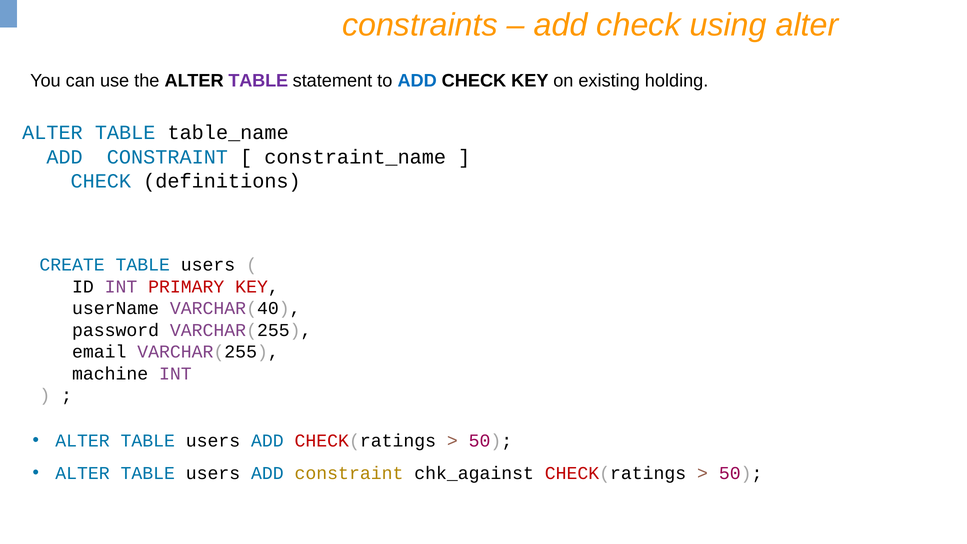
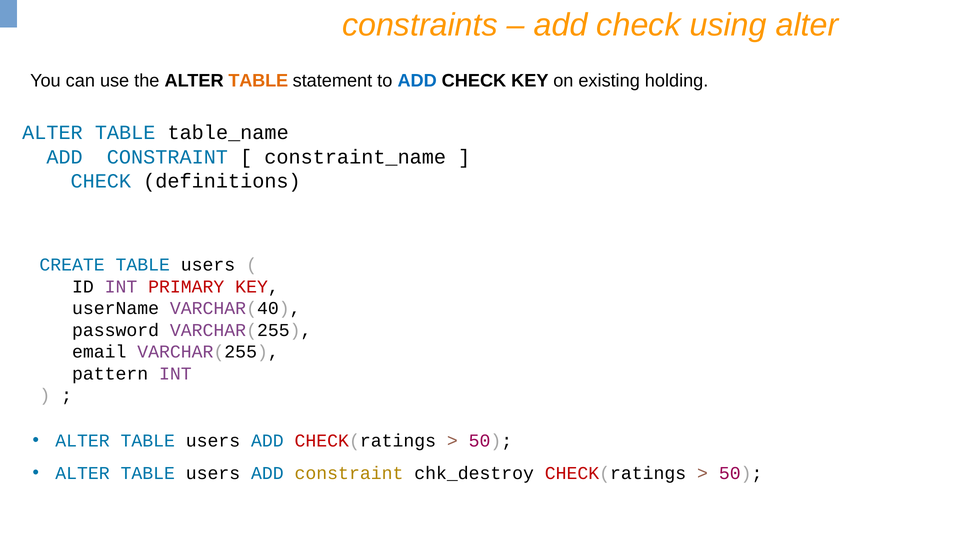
TABLE at (258, 81) colour: purple -> orange
machine: machine -> pattern
chk_against: chk_against -> chk_destroy
